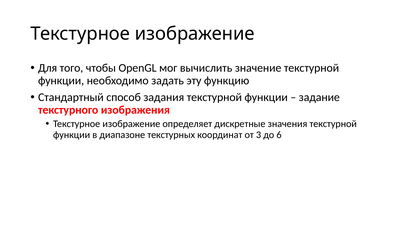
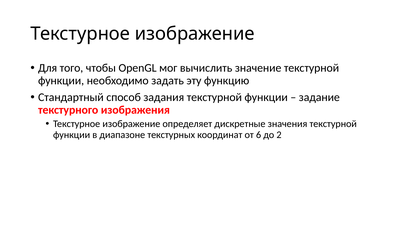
3: 3 -> 6
6: 6 -> 2
